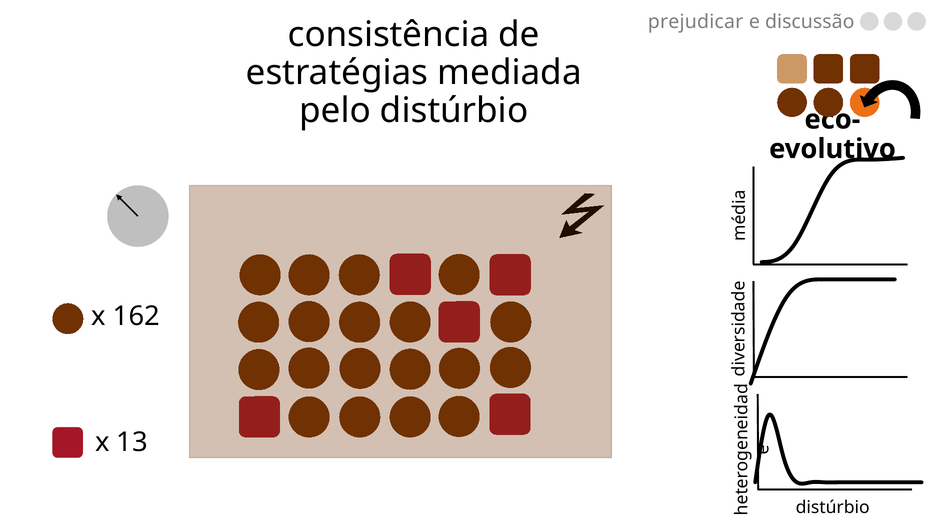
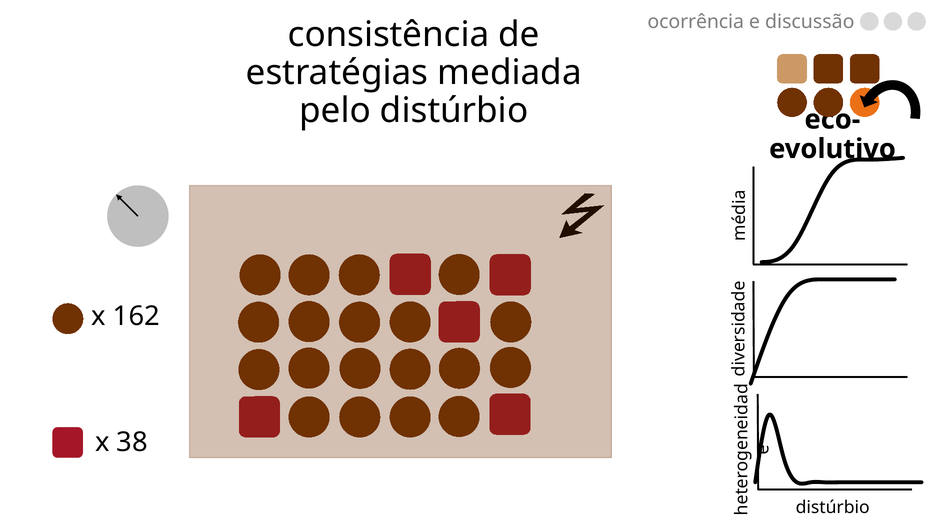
prejudicar: prejudicar -> ocorrência
13: 13 -> 38
